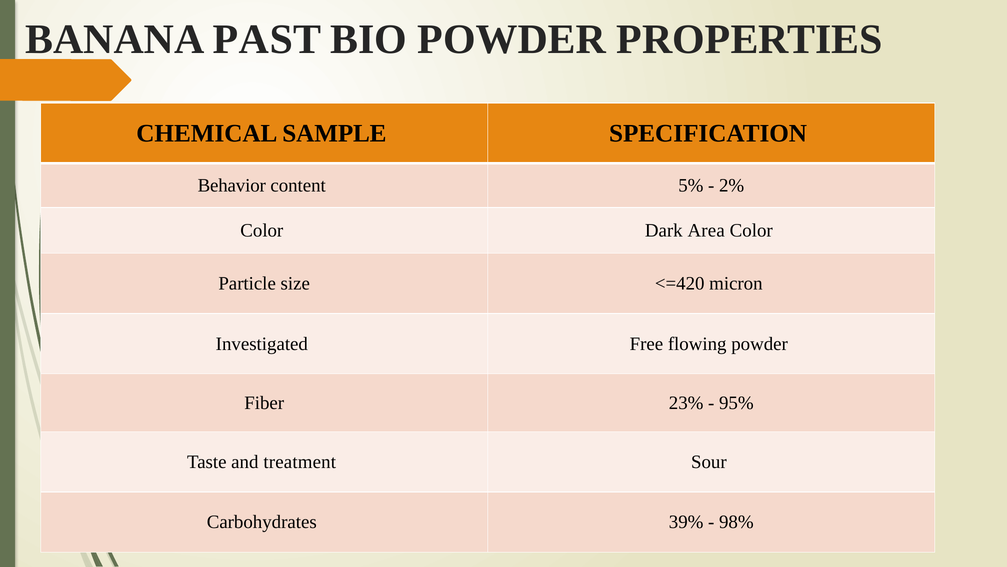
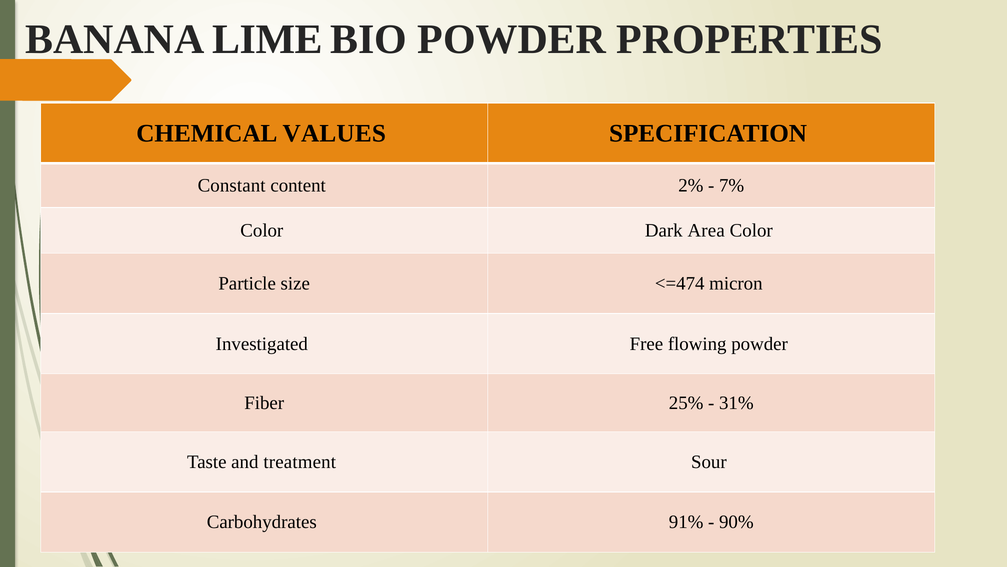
PAST: PAST -> LIME
SAMPLE: SAMPLE -> VALUES
Behavior: Behavior -> Constant
5%: 5% -> 2%
2%: 2% -> 7%
<=420: <=420 -> <=474
23%: 23% -> 25%
95%: 95% -> 31%
39%: 39% -> 91%
98%: 98% -> 90%
